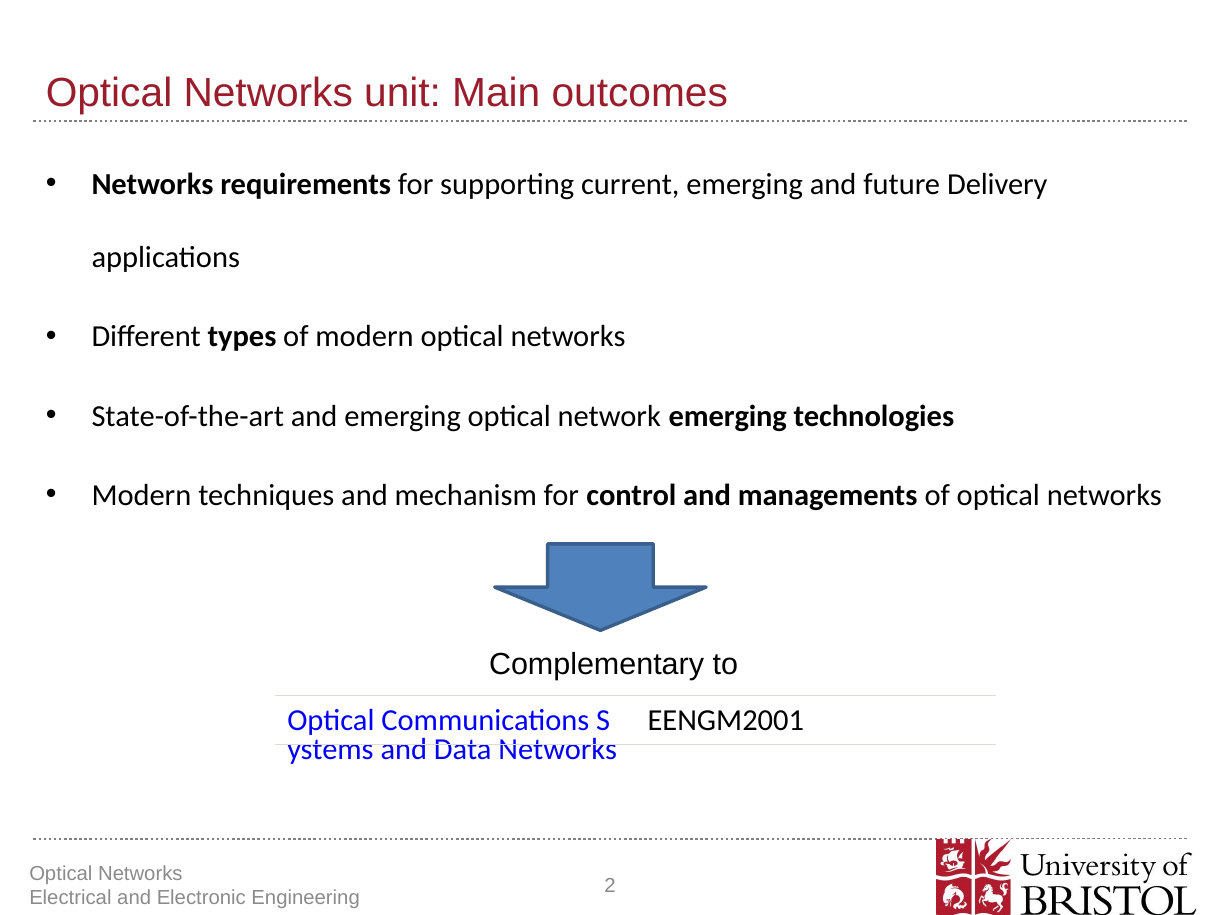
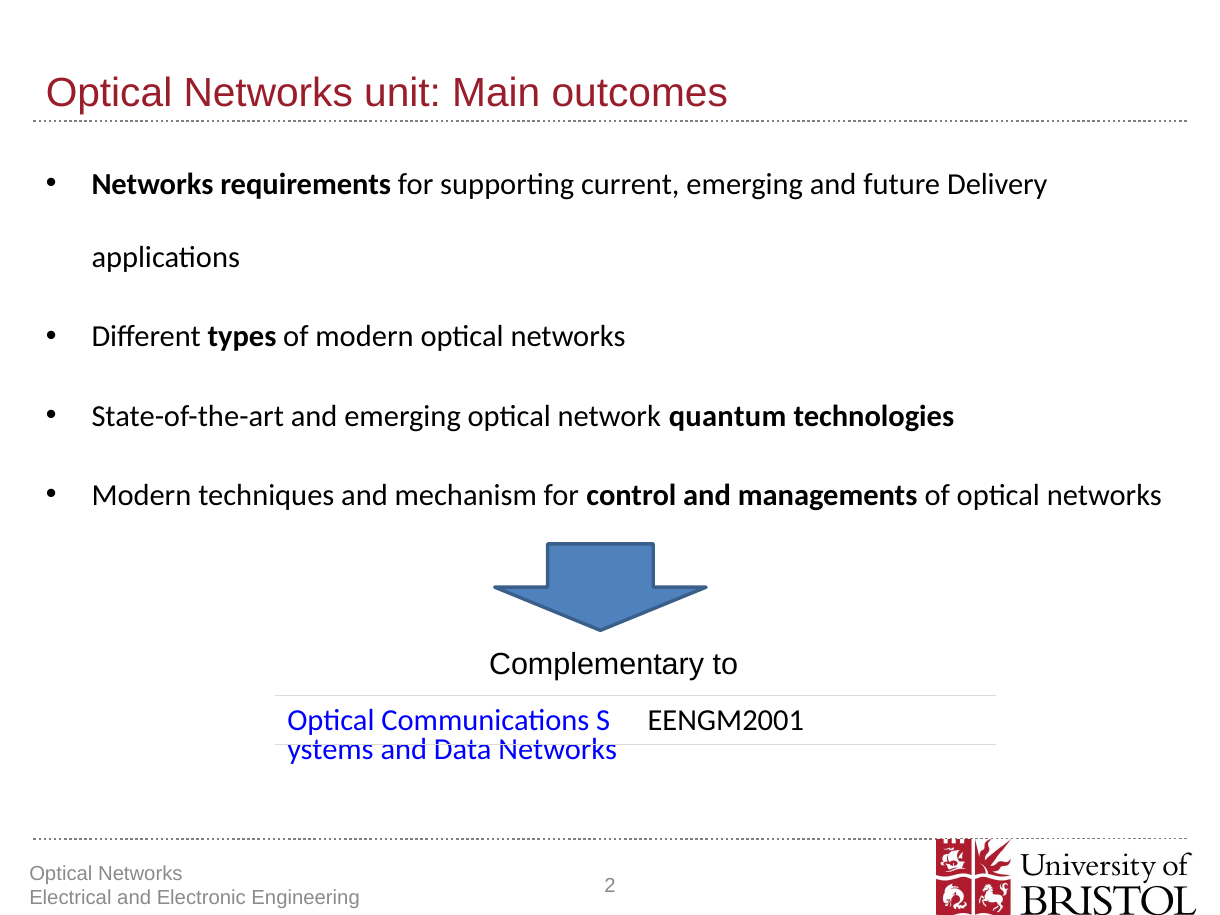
network emerging: emerging -> quantum
